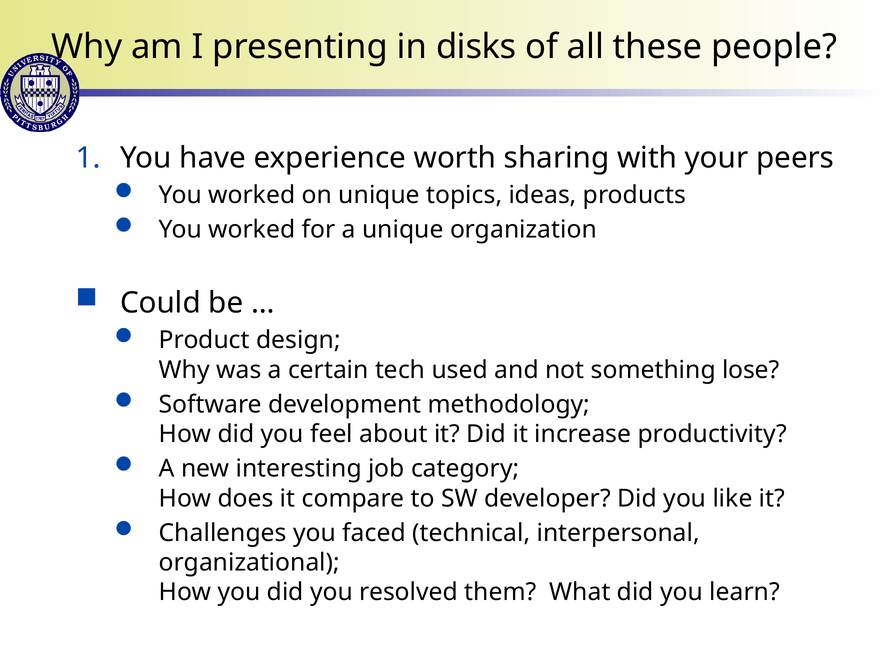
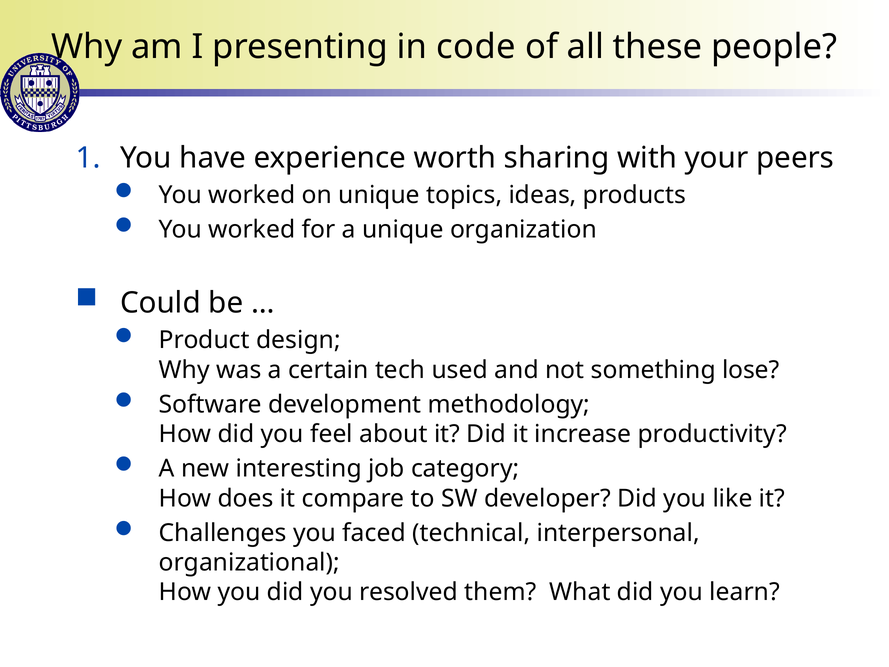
disks: disks -> code
